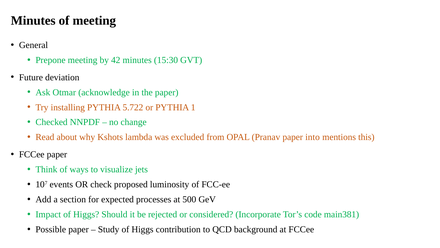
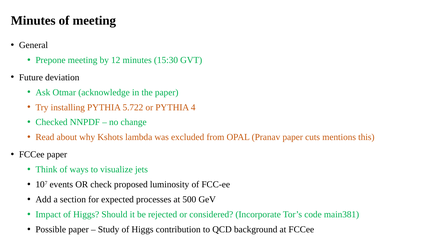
42: 42 -> 12
1: 1 -> 4
into: into -> cuts
